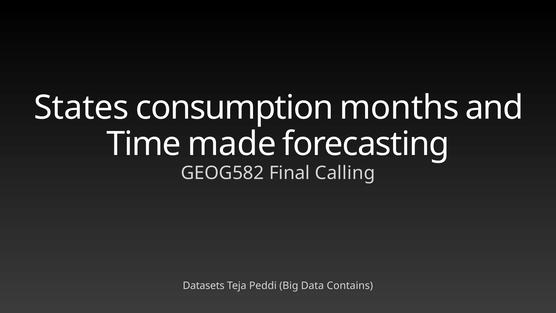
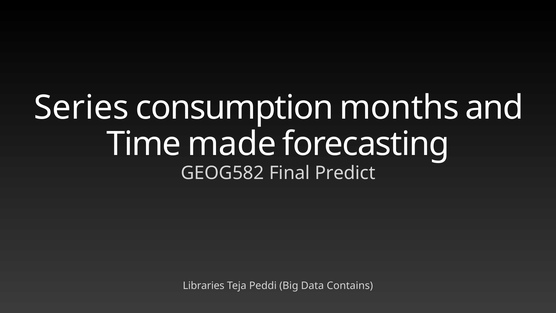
States: States -> Series
Calling: Calling -> Predict
Datasets: Datasets -> Libraries
